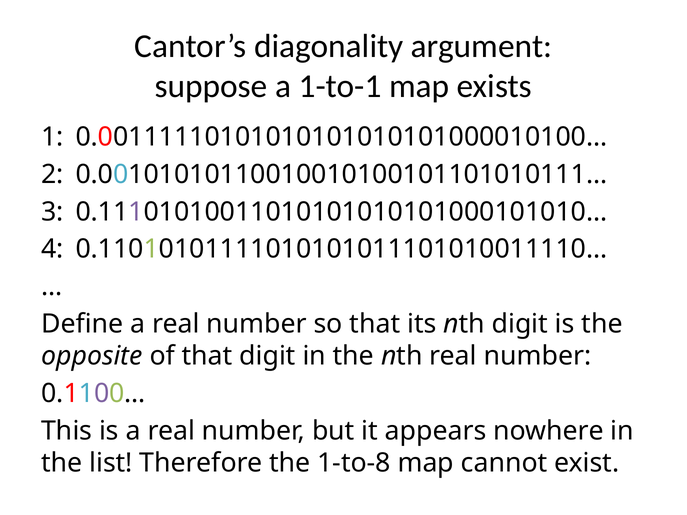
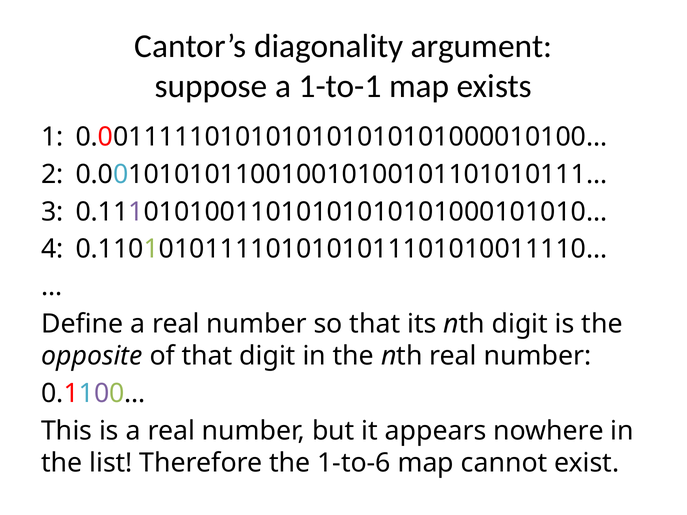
1-to-8: 1-to-8 -> 1-to-6
